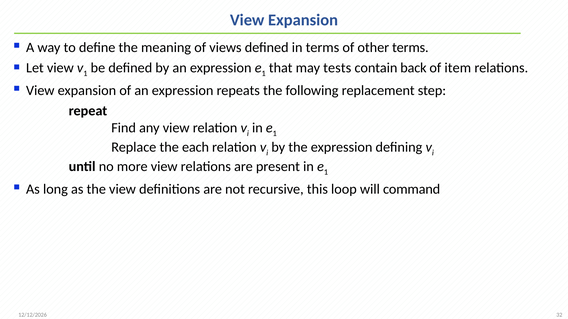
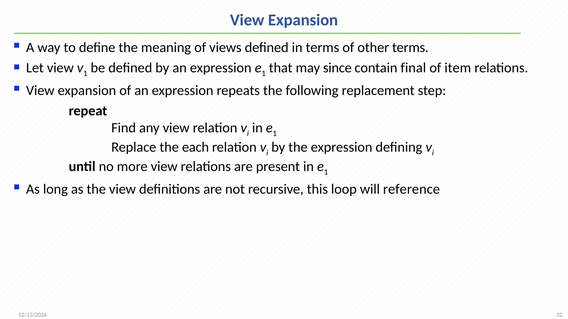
tests: tests -> since
back: back -> final
command: command -> reference
